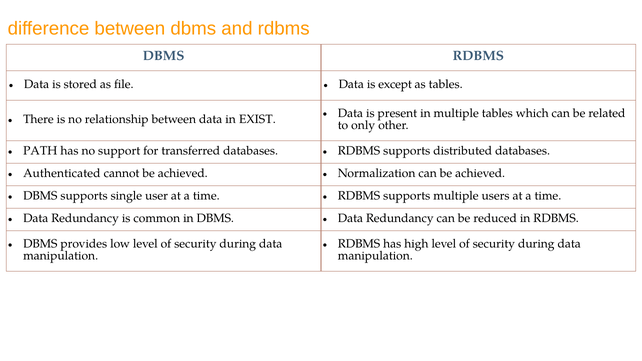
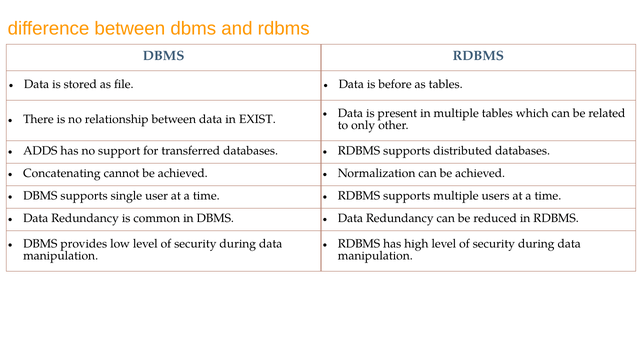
except: except -> before
PATH: PATH -> ADDS
Authenticated: Authenticated -> Concatenating
